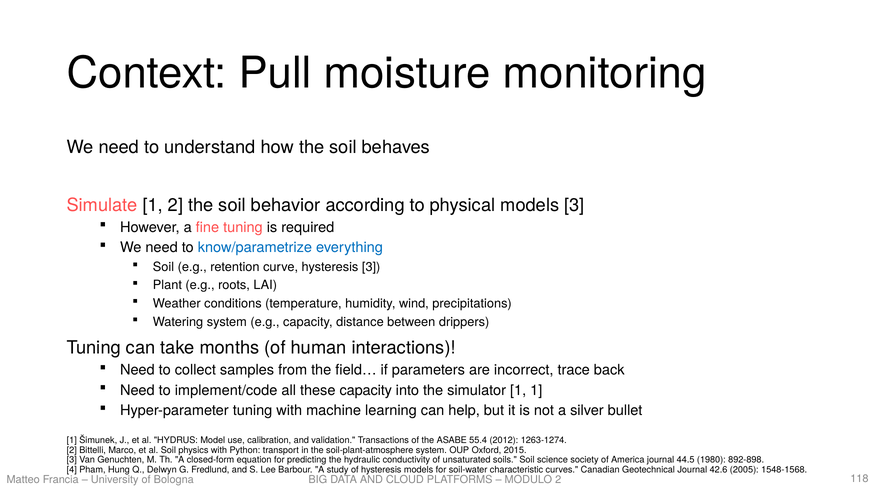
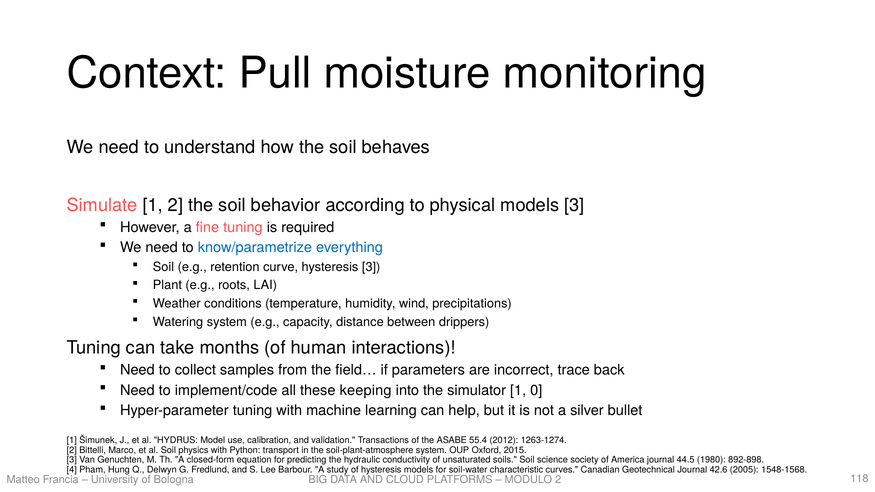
these capacity: capacity -> keeping
1 1: 1 -> 0
